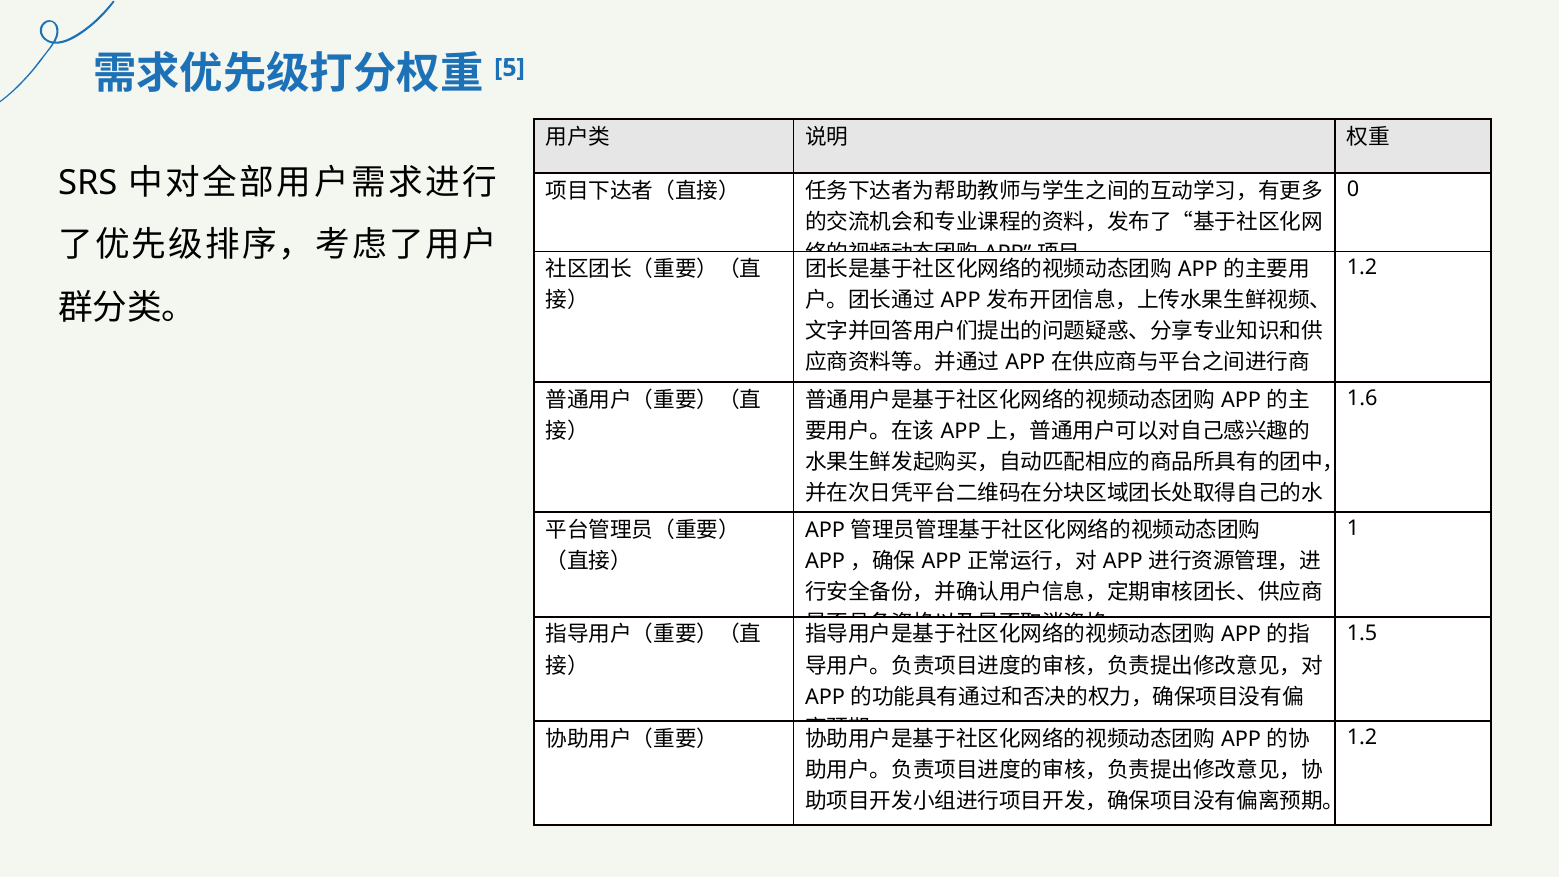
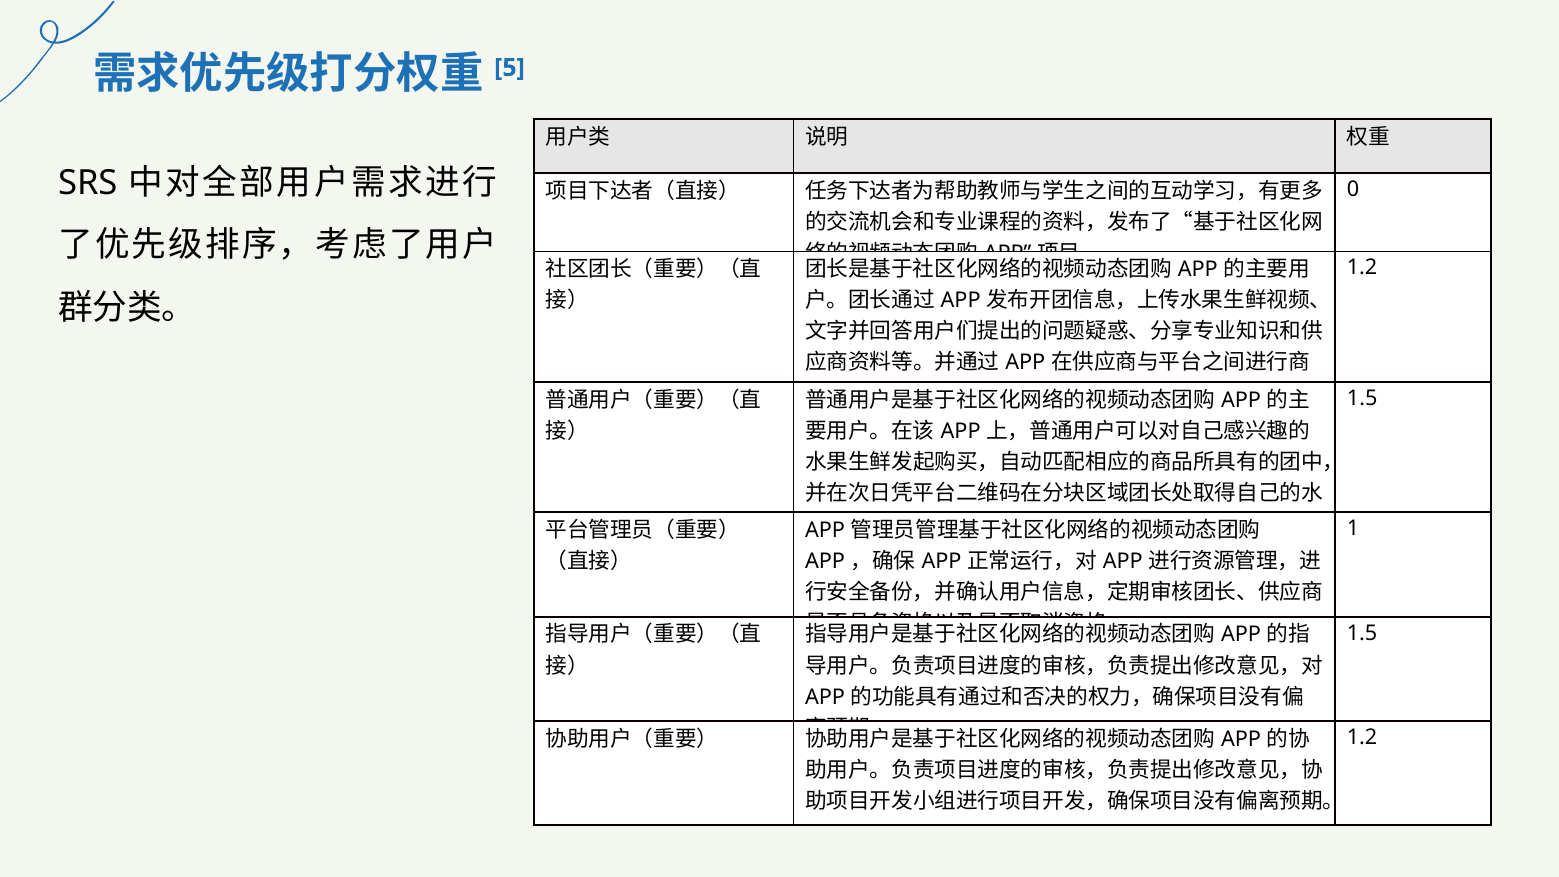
1.6 at (1362, 398): 1.6 -> 1.5
